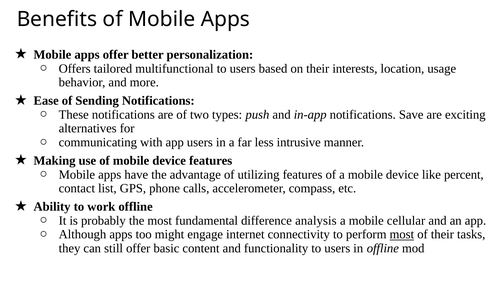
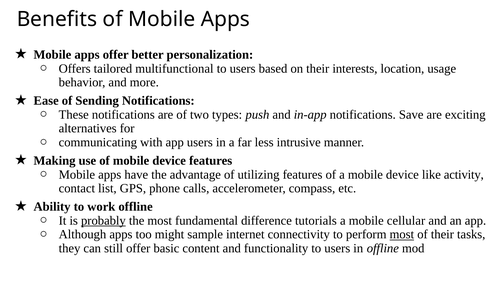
percent: percent -> activity
probably underline: none -> present
analysis: analysis -> tutorials
engage: engage -> sample
